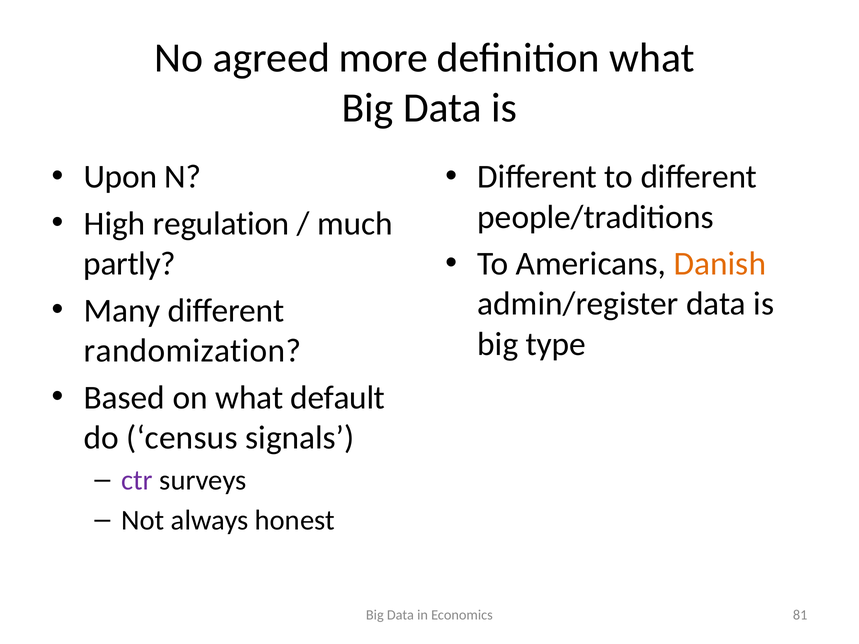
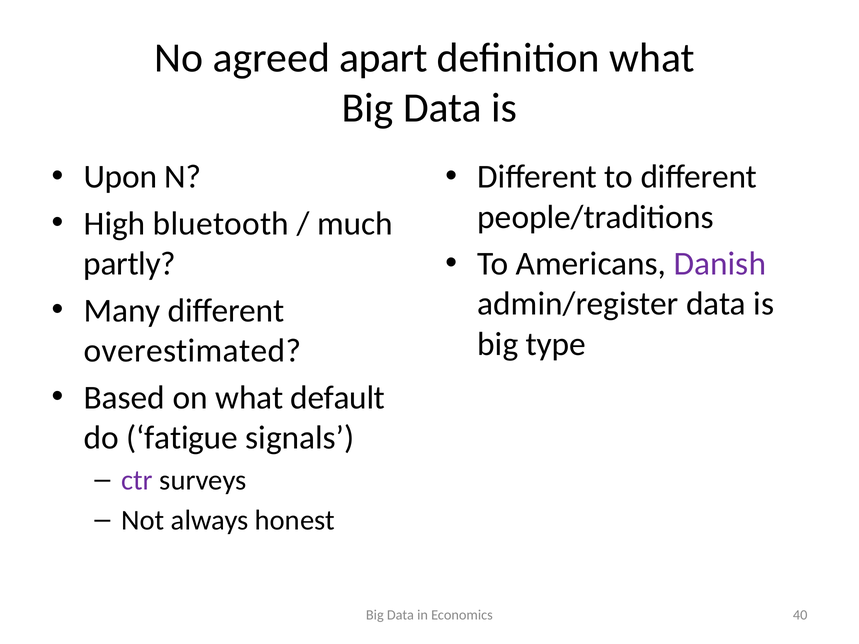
more: more -> apart
regulation: regulation -> bluetooth
Danish colour: orange -> purple
randomization: randomization -> overestimated
census: census -> fatigue
81: 81 -> 40
